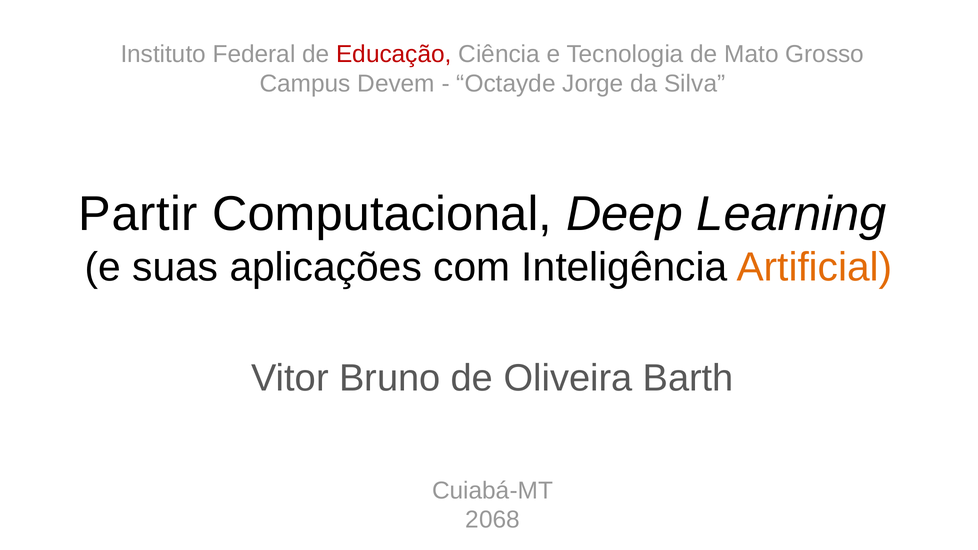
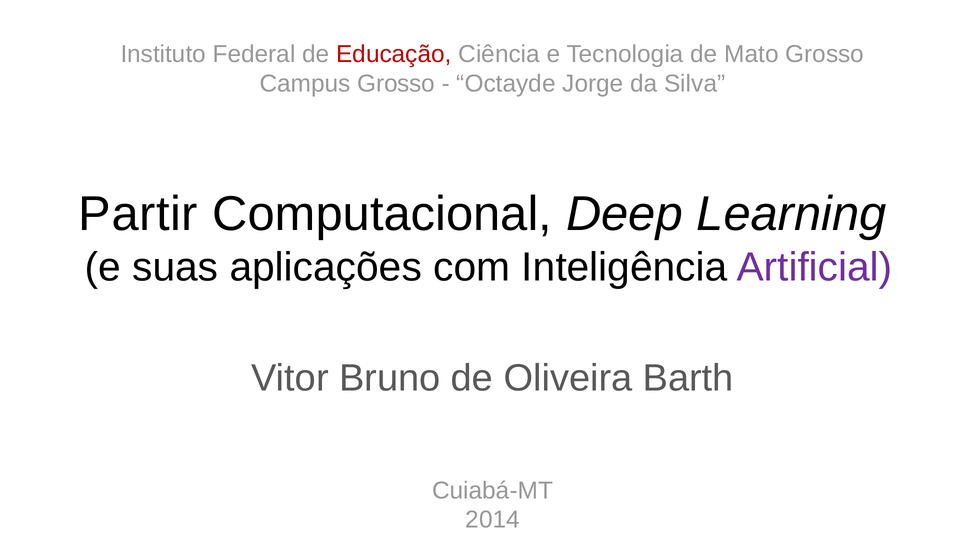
Campus Devem: Devem -> Grosso
Artificial colour: orange -> purple
2068: 2068 -> 2014
